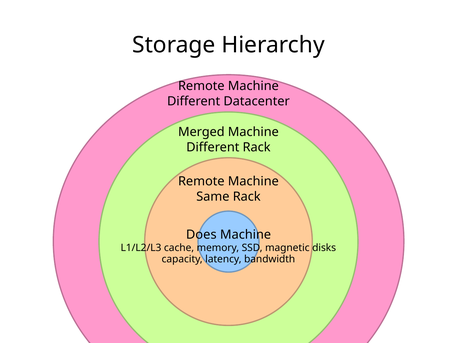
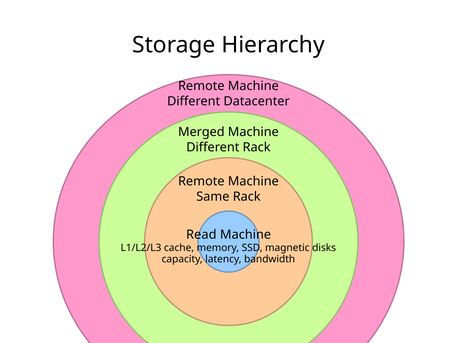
Does: Does -> Read
